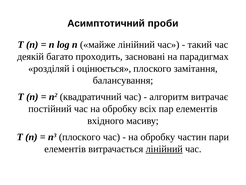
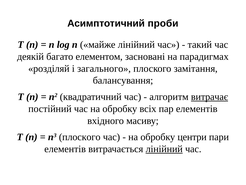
проходить: проходить -> елементом
оцінюється: оцінюється -> загального
витрачає underline: none -> present
частин: частин -> центри
